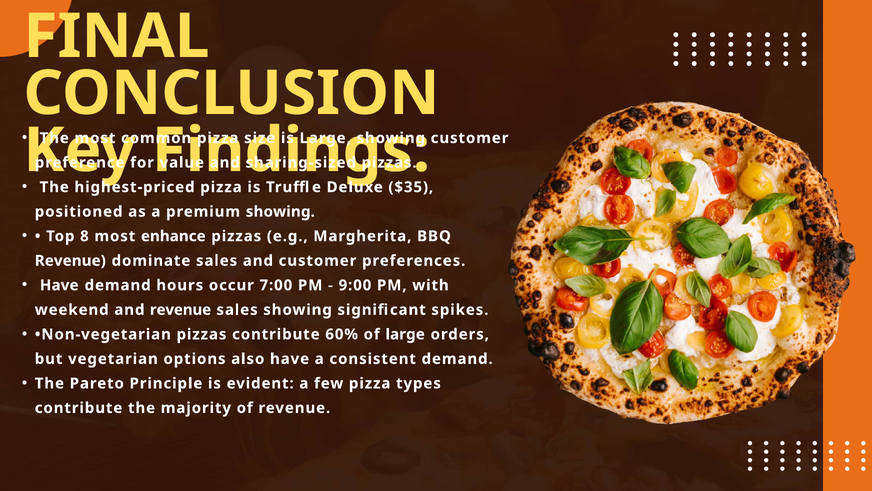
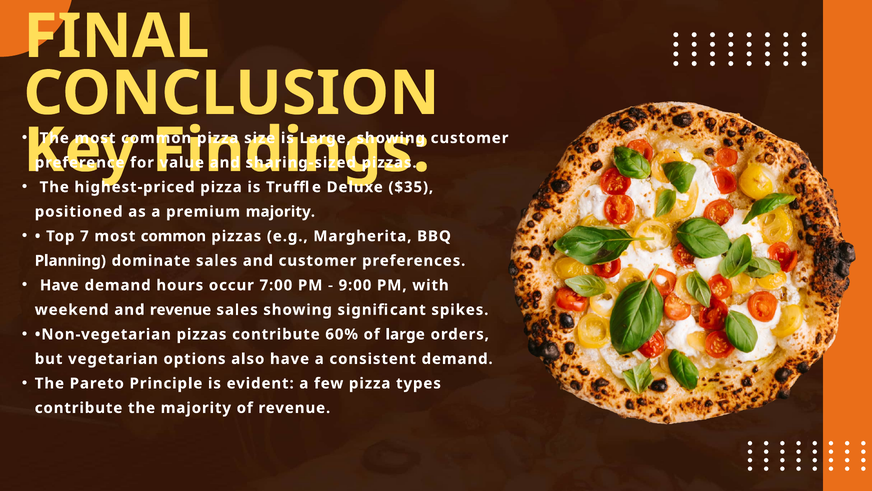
premium showing: showing -> majority
8: 8 -> 7
enhance at (173, 236): enhance -> common
Revenue at (70, 261): Revenue -> Planning
